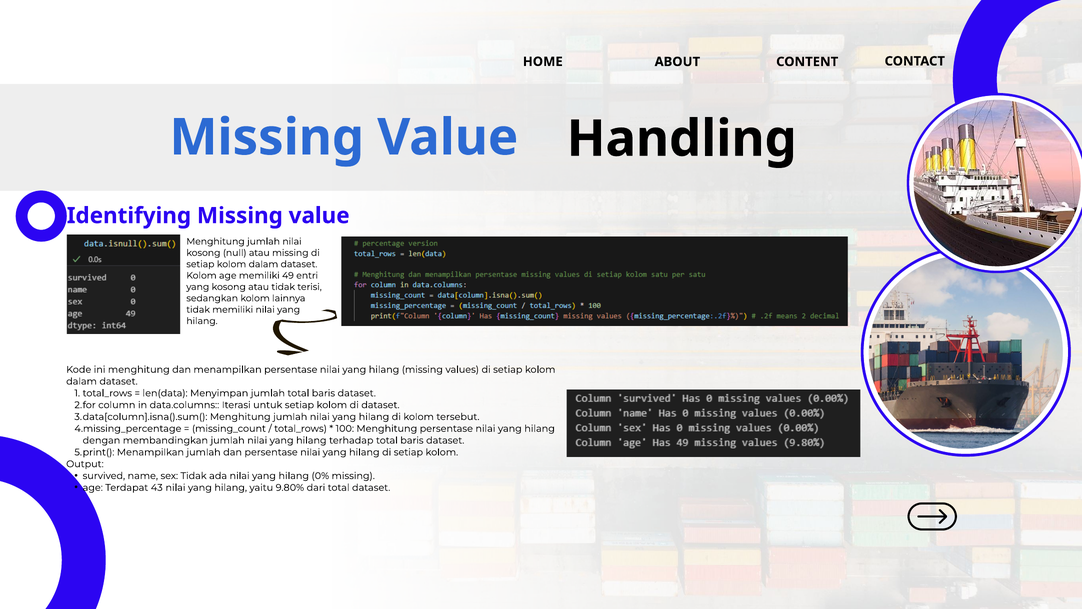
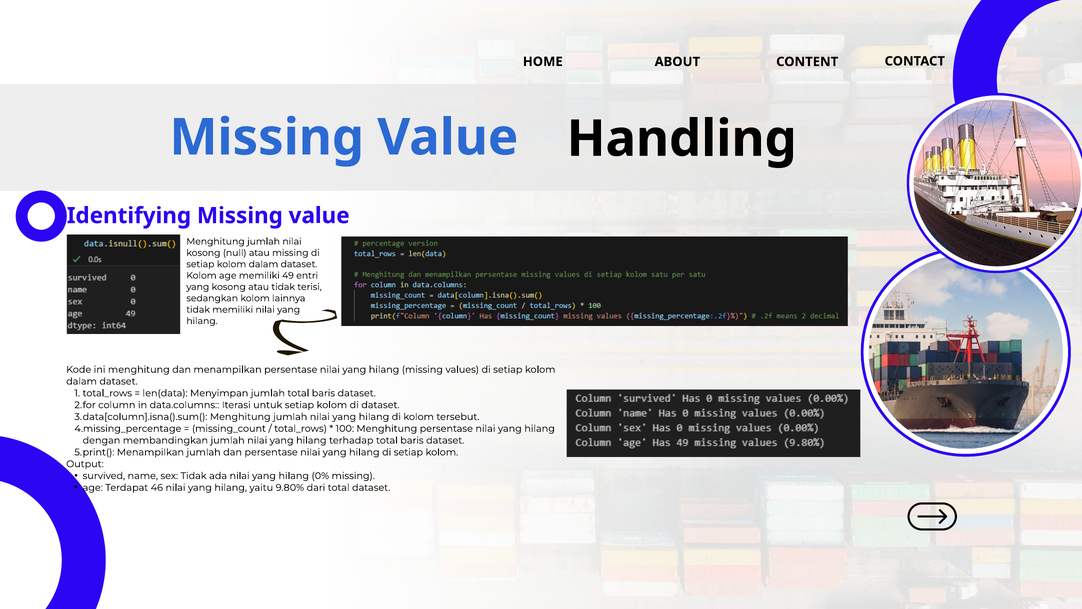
43: 43 -> 46
